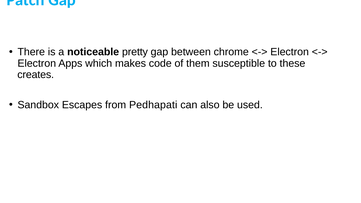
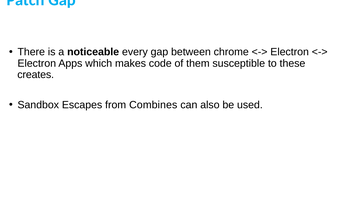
pretty: pretty -> every
Pedhapati: Pedhapati -> Combines
